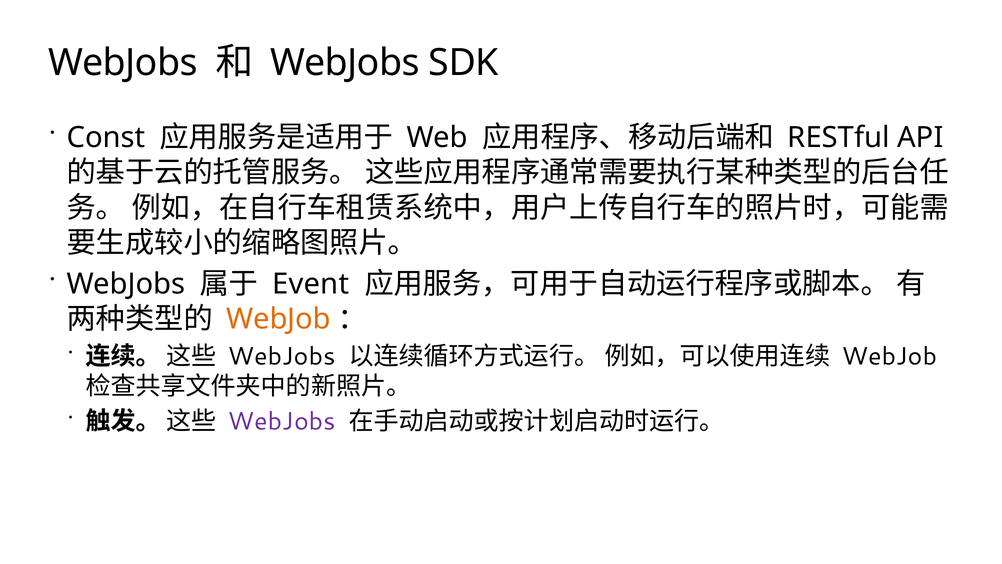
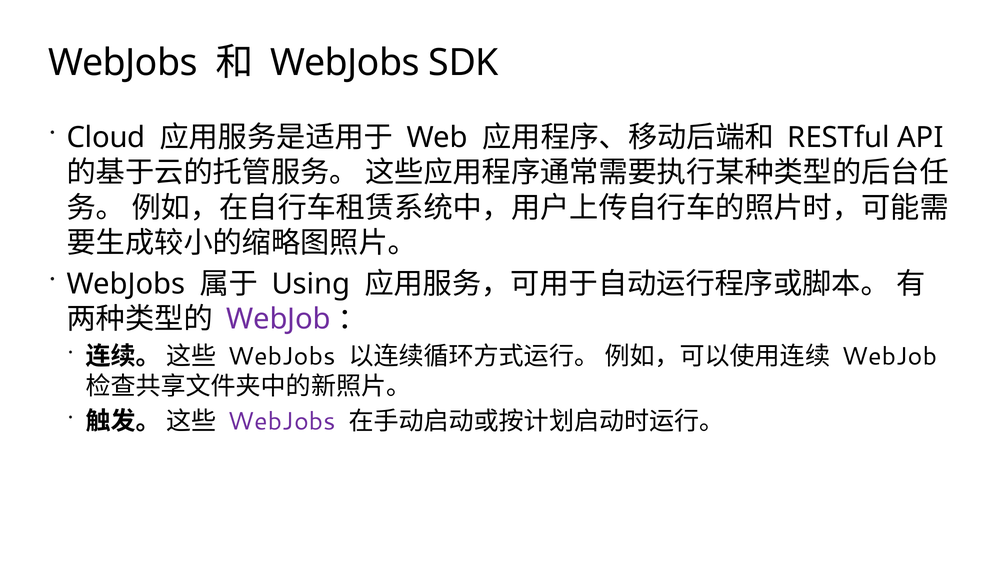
Const: Const -> Cloud
Event: Event -> Using
WebJob at (279, 319) colour: orange -> purple
